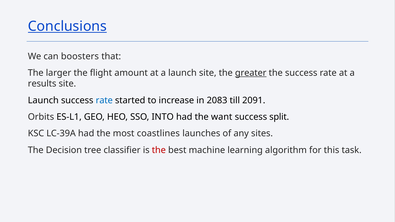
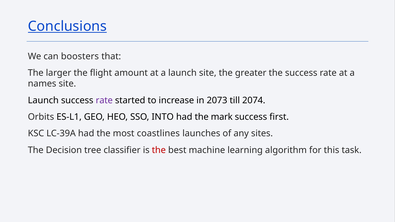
greater underline: present -> none
results: results -> names
rate at (104, 100) colour: blue -> purple
2083: 2083 -> 2073
2091: 2091 -> 2074
want: want -> mark
split: split -> first
